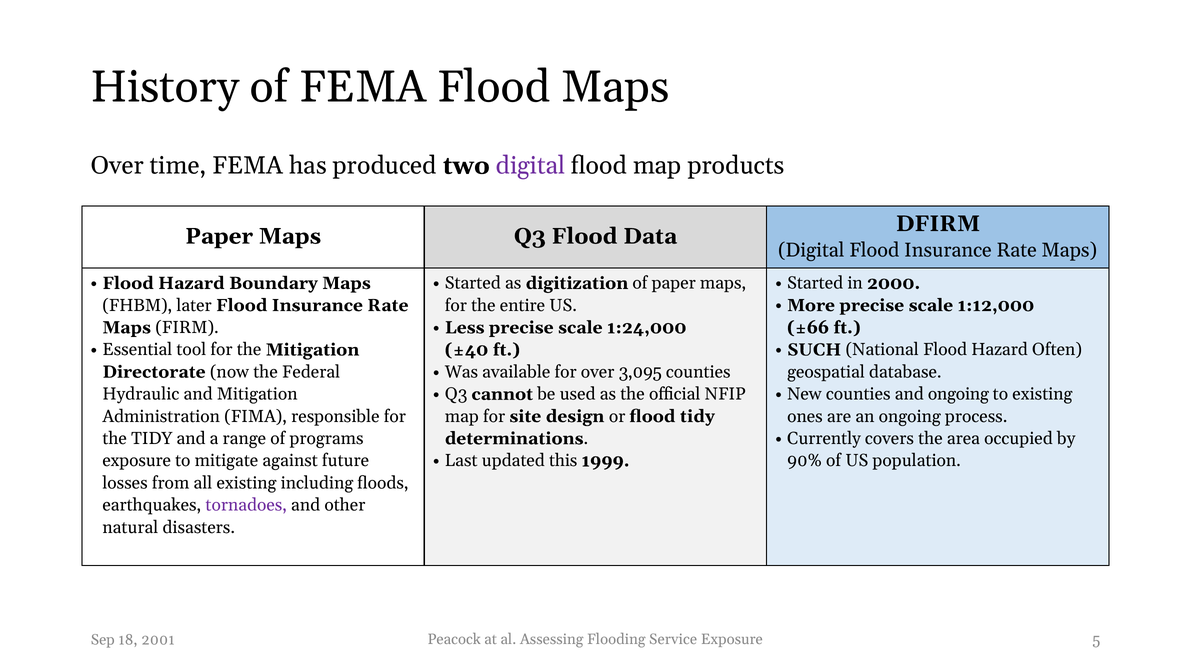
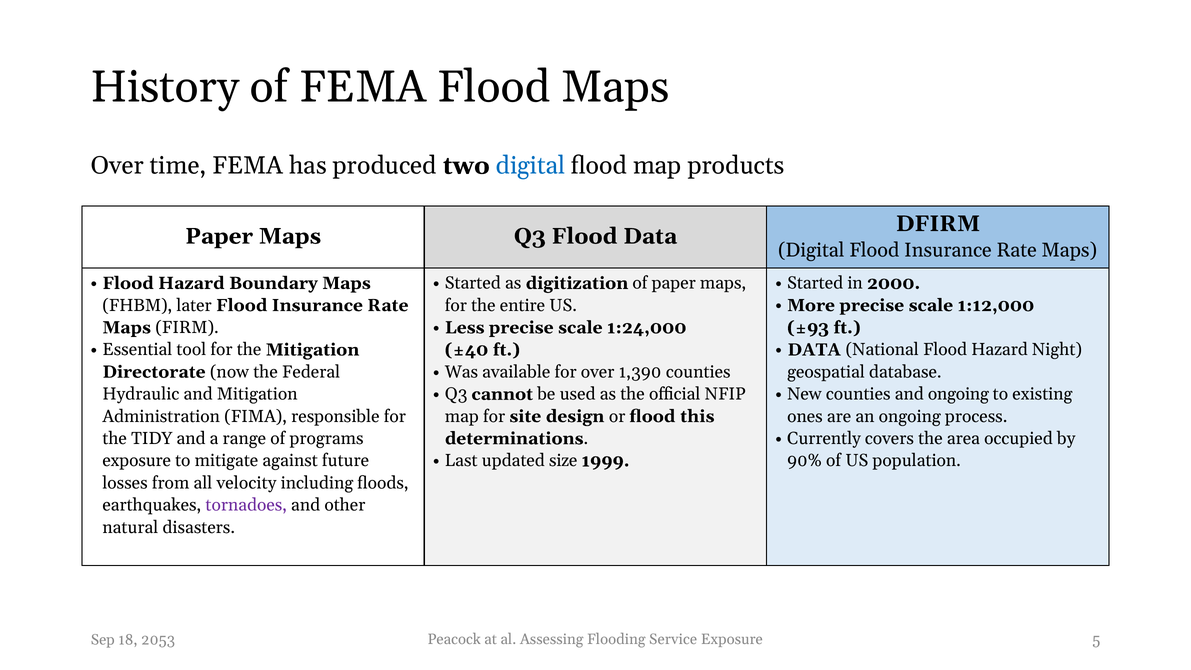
digital at (531, 166) colour: purple -> blue
±66: ±66 -> ±93
SUCH at (814, 350): SUCH -> DATA
Often: Often -> Night
3,095: 3,095 -> 1,390
flood tidy: tidy -> this
this: this -> size
all existing: existing -> velocity
2001: 2001 -> 2053
